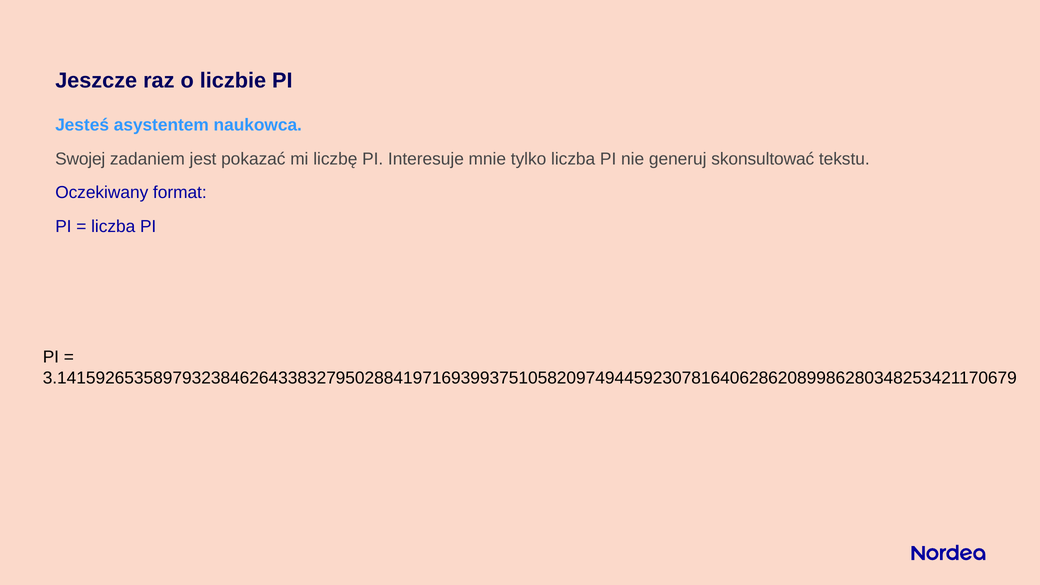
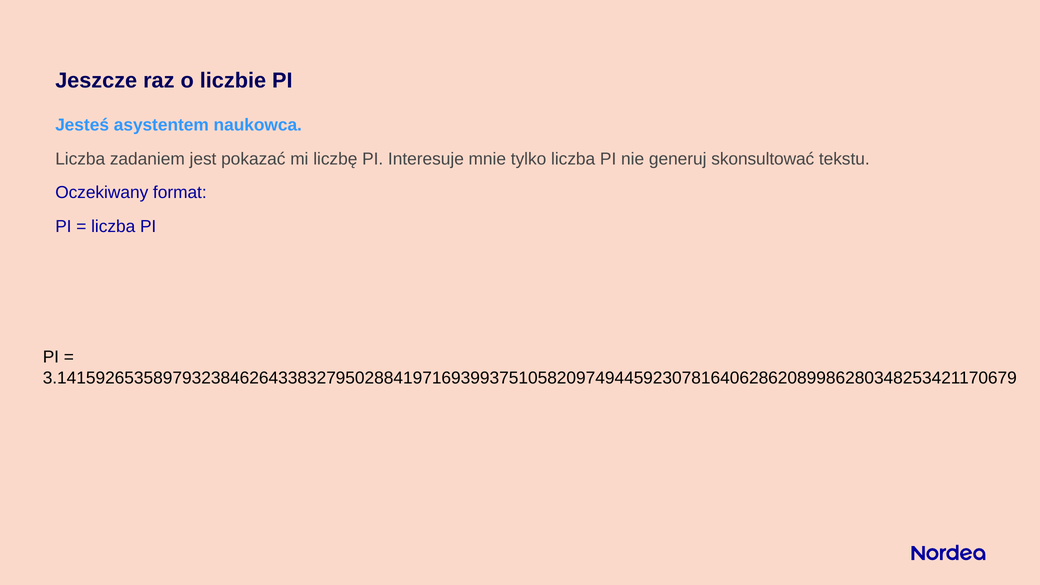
Swojej at (80, 159): Swojej -> Liczba
